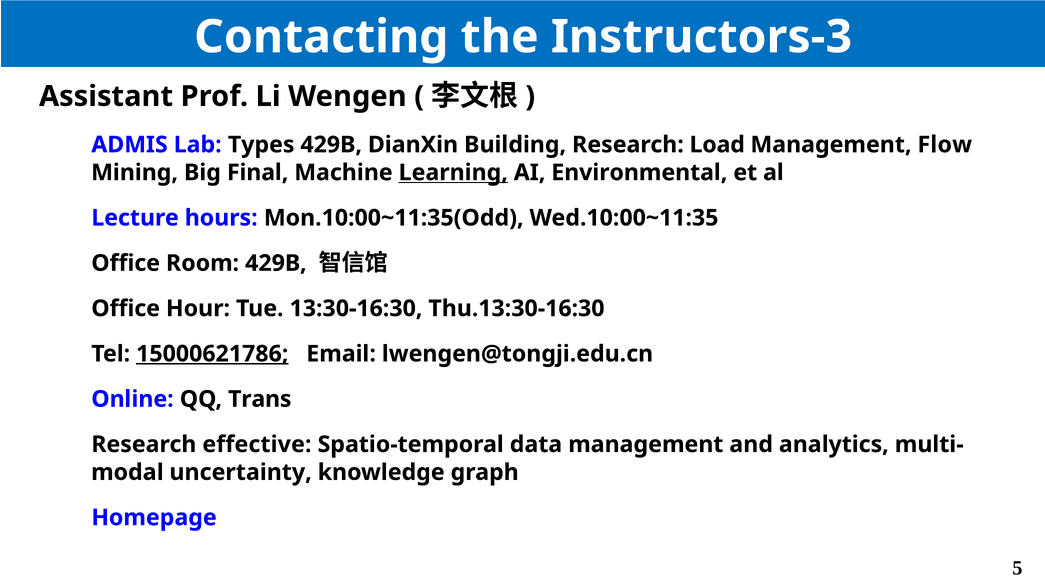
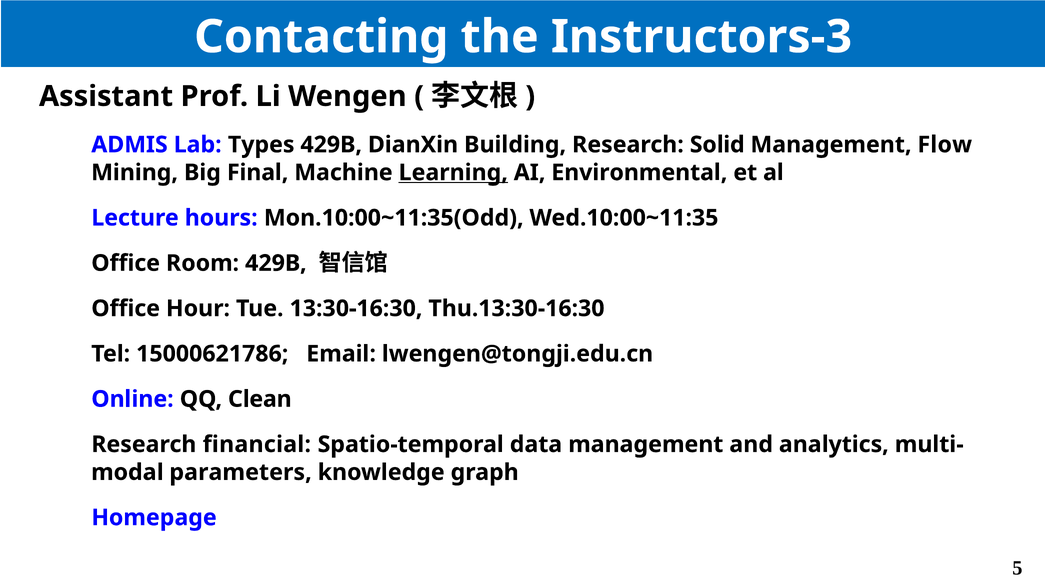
Load: Load -> Solid
15000621786 underline: present -> none
Trans: Trans -> Clean
effective: effective -> financial
uncertainty: uncertainty -> parameters
